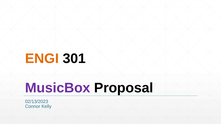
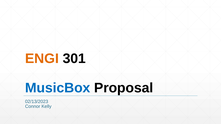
MusicBox colour: purple -> blue
